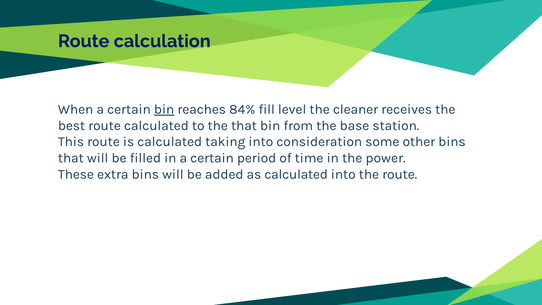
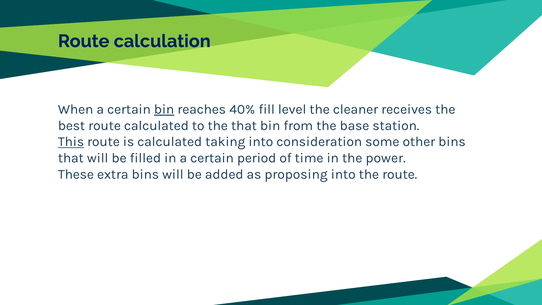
84%: 84% -> 40%
This underline: none -> present
as calculated: calculated -> proposing
